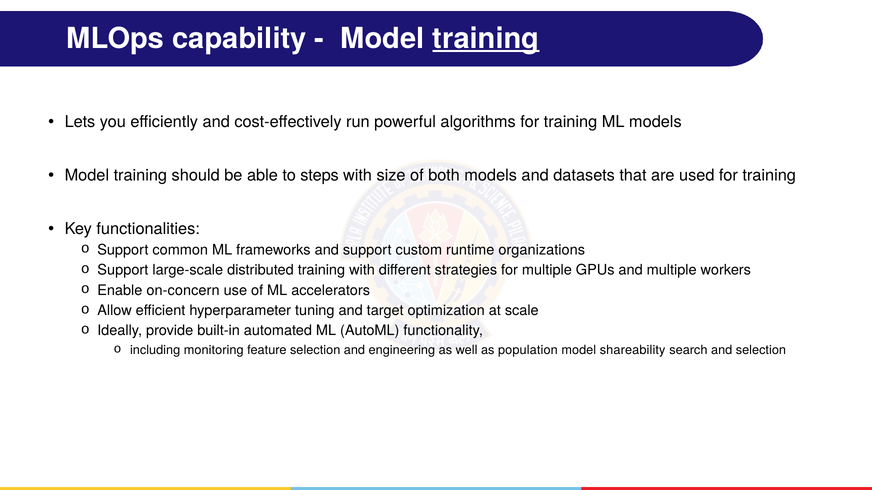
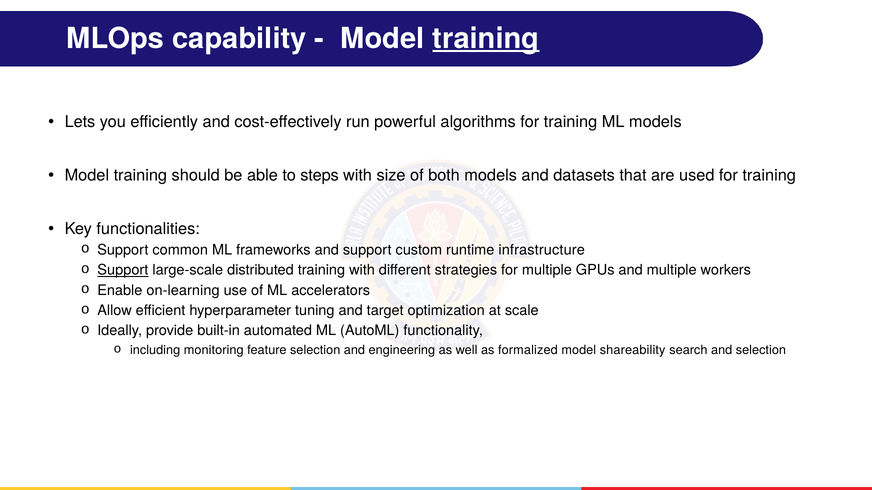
organizations: organizations -> infrastructure
Support at (123, 270) underline: none -> present
on-concern: on-concern -> on-learning
population: population -> formalized
